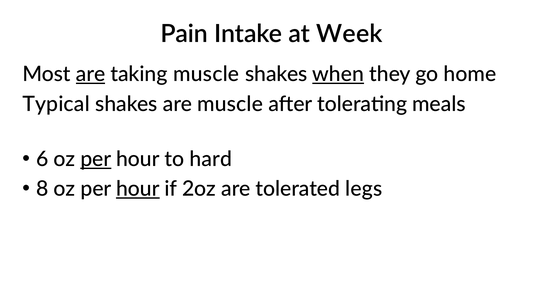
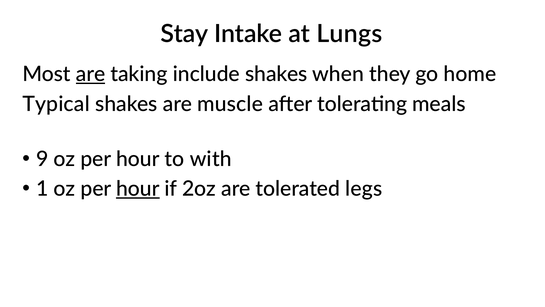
Pain: Pain -> Stay
Week: Week -> Lungs
taking muscle: muscle -> include
when underline: present -> none
6: 6 -> 9
per at (96, 159) underline: present -> none
hard: hard -> with
8: 8 -> 1
